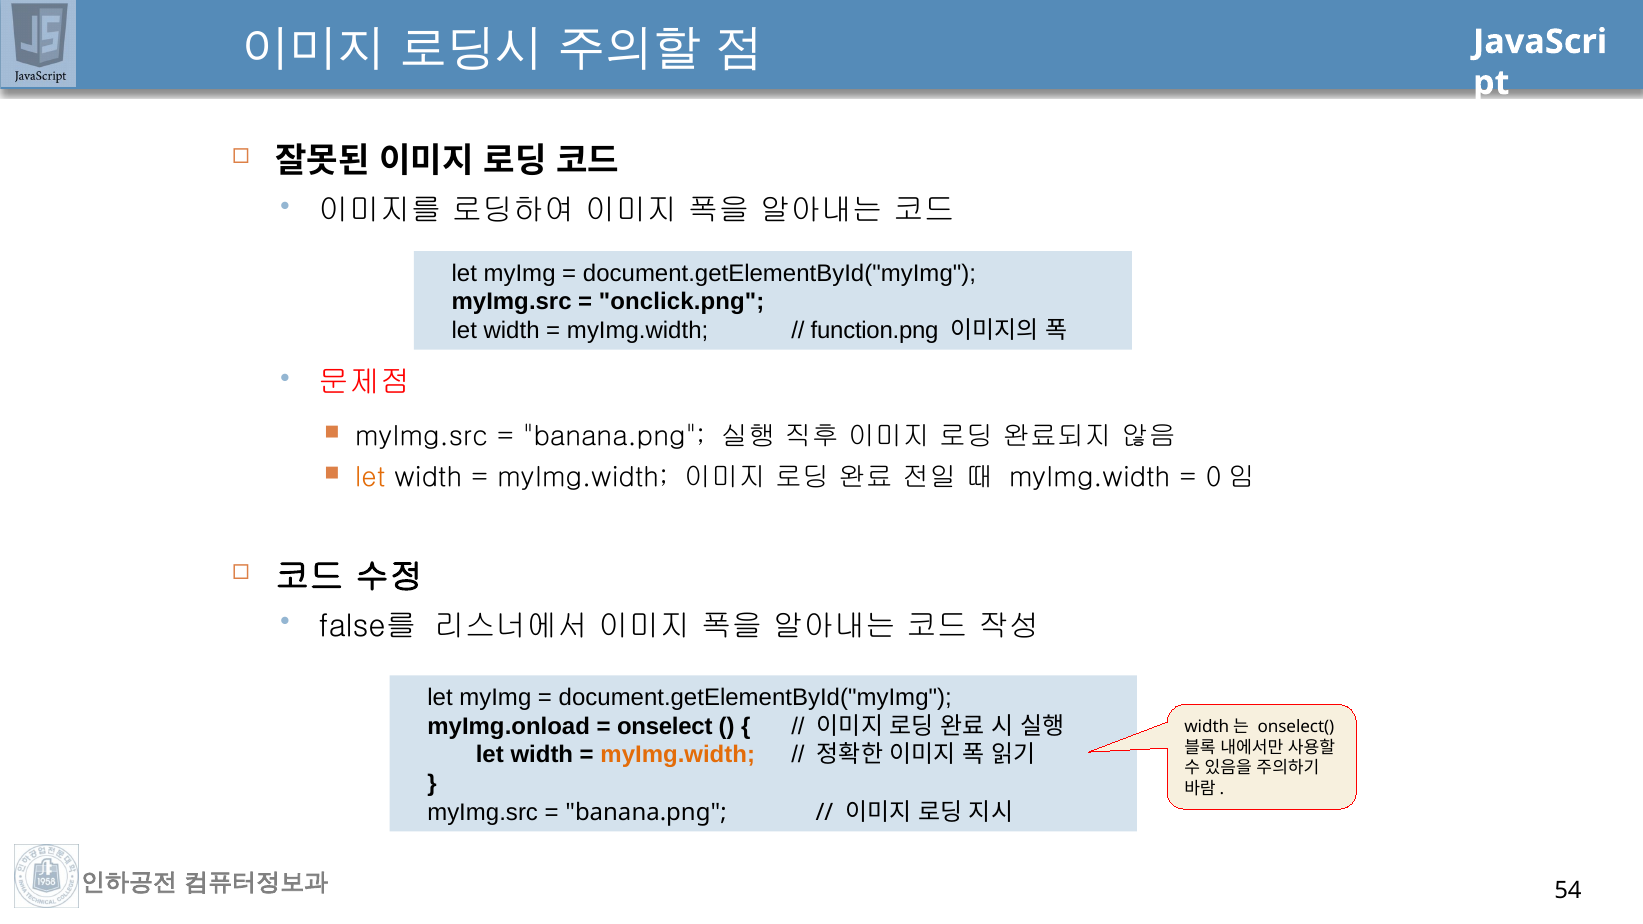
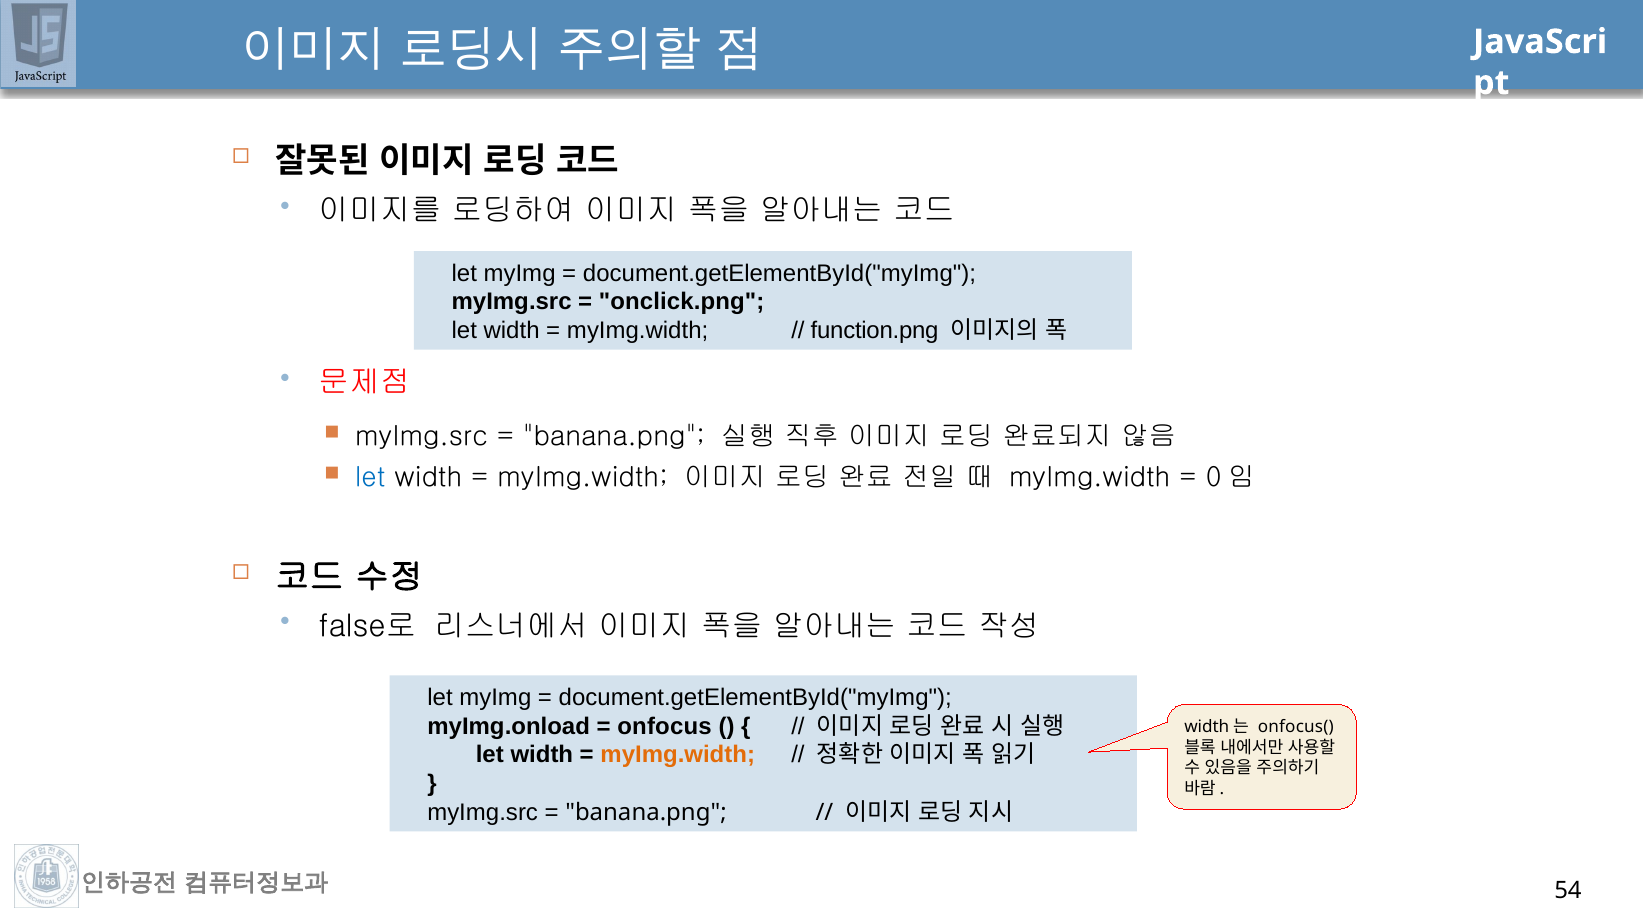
let at (370, 478) colour: orange -> blue
false를: false를 -> false로
onselect: onselect -> onfocus
onselect(: onselect( -> onfocus(
